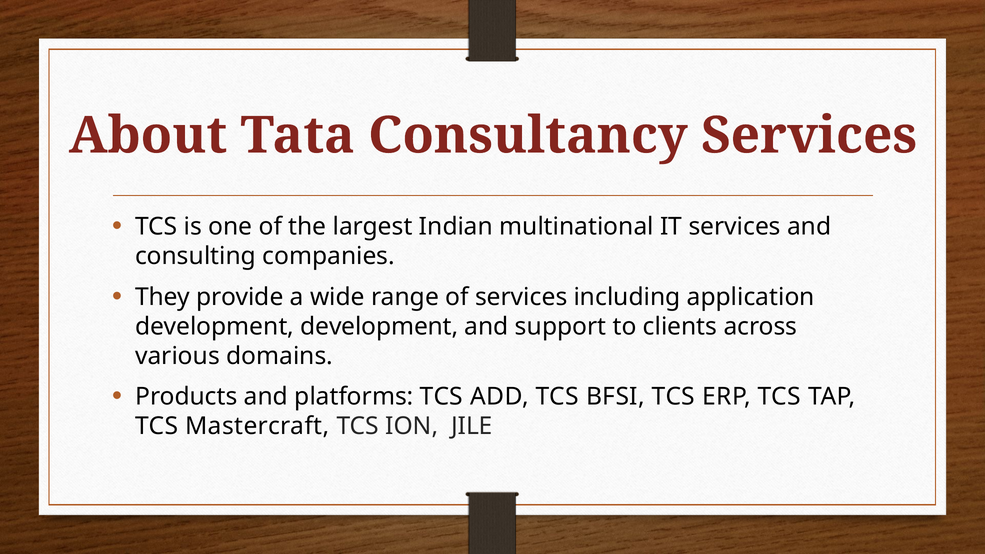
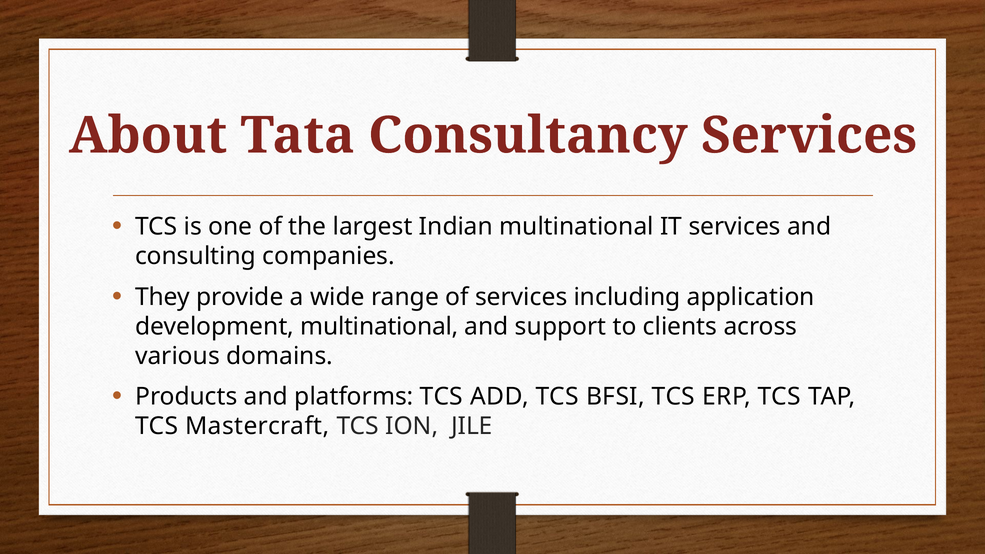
development development: development -> multinational
